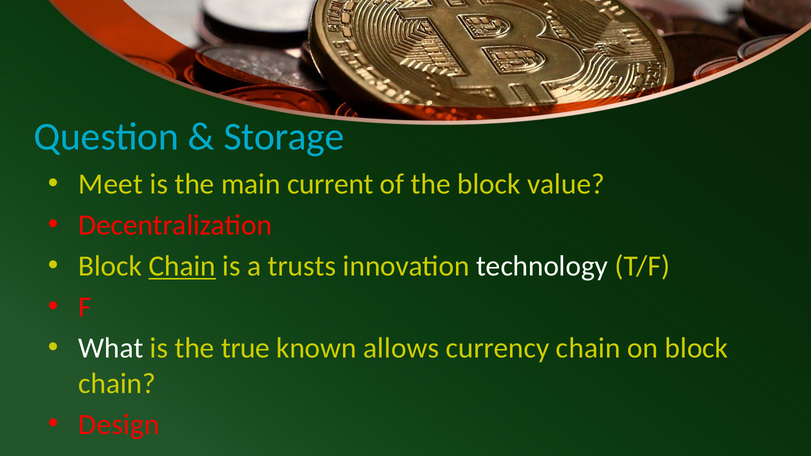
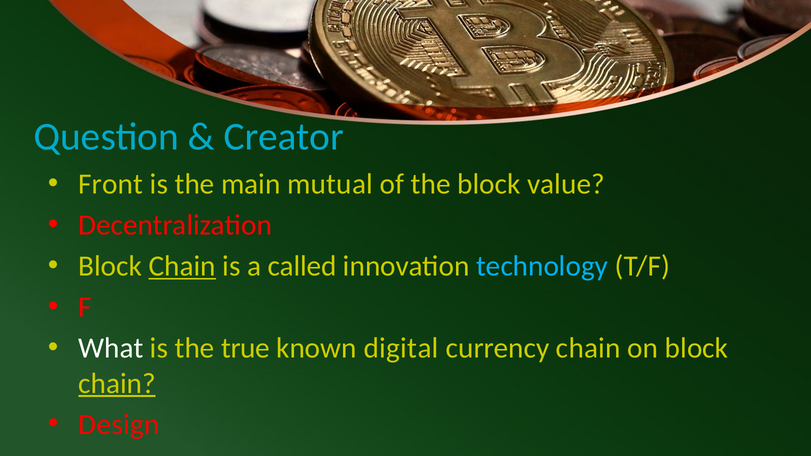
Storage: Storage -> Creator
Meet: Meet -> Front
current: current -> mutual
trusts: trusts -> called
technology colour: white -> light blue
allows: allows -> digital
chain at (117, 384) underline: none -> present
